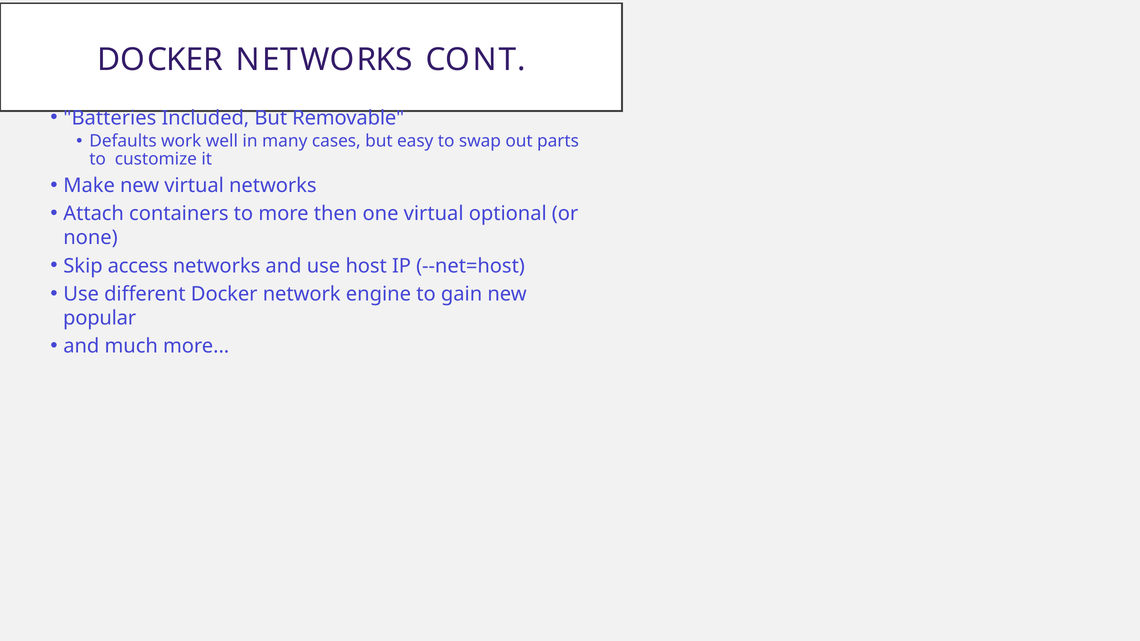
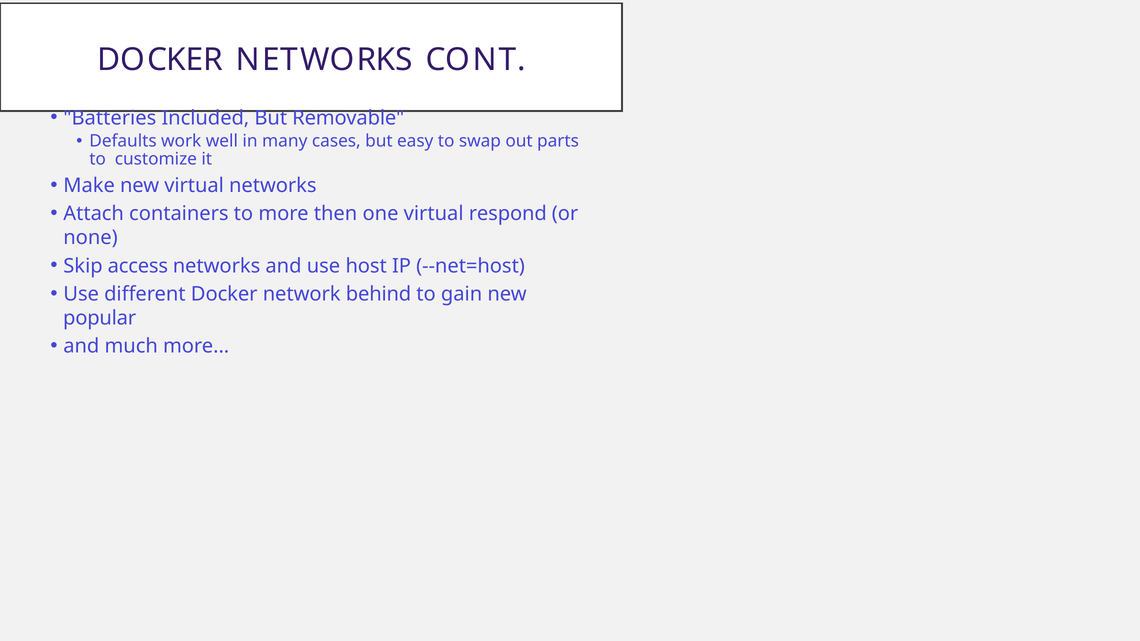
optional: optional -> respond
engine: engine -> behind
